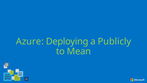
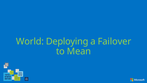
Azure: Azure -> World
Publicly: Publicly -> Failover
